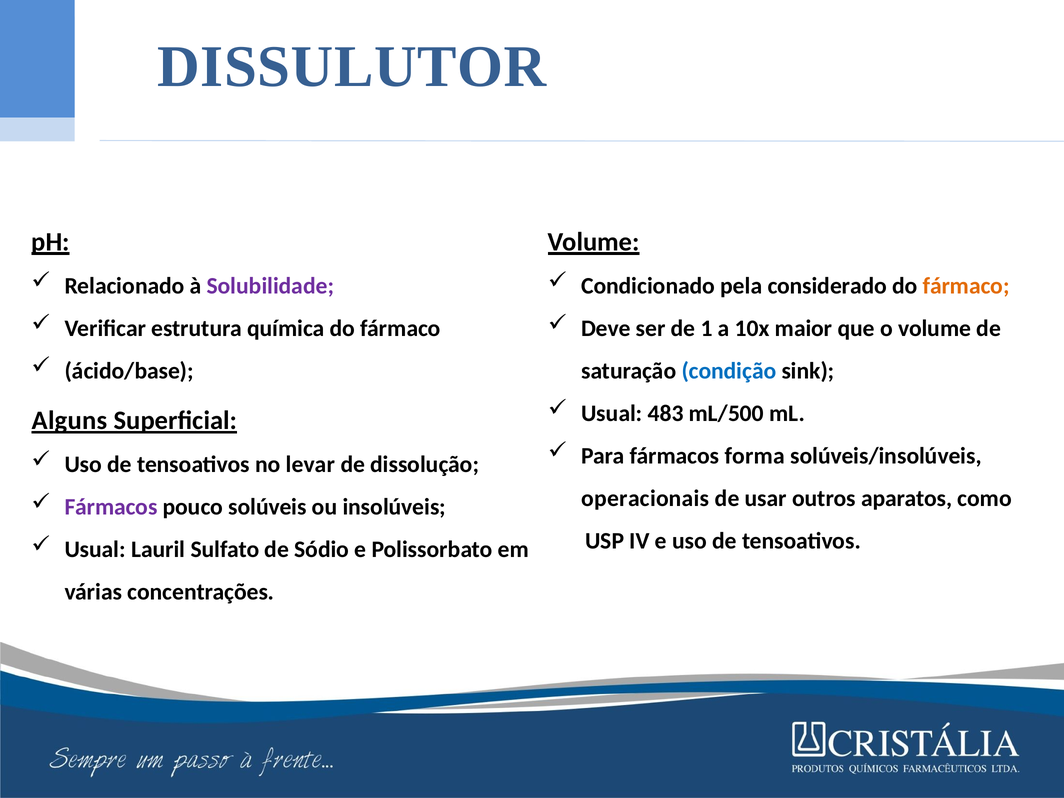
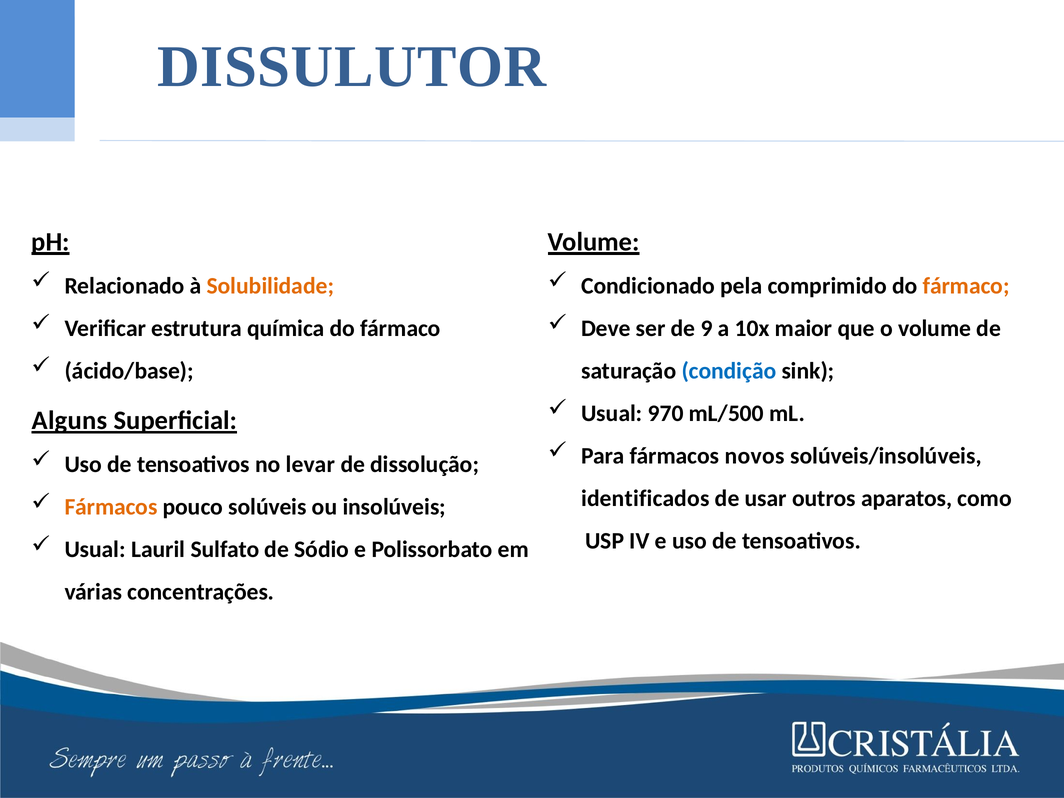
Solubilidade colour: purple -> orange
considerado: considerado -> comprimido
1: 1 -> 9
483: 483 -> 970
forma: forma -> novos
operacionais: operacionais -> identificados
Fármacos at (111, 507) colour: purple -> orange
